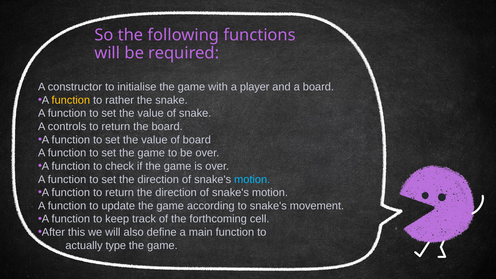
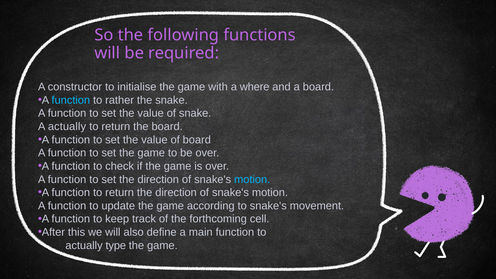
player: player -> where
function at (71, 100) colour: yellow -> light blue
A controls: controls -> actually
